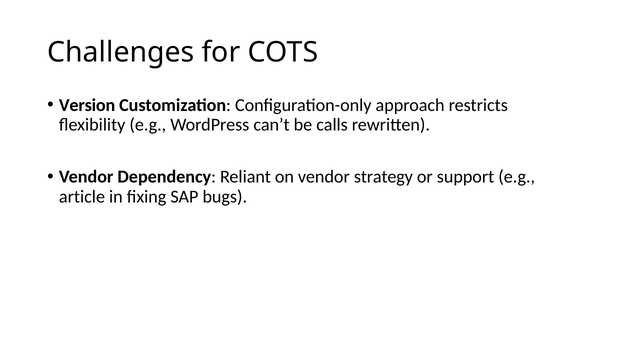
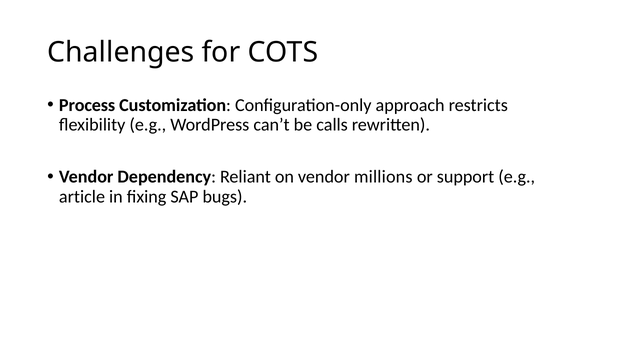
Version: Version -> Process
strategy: strategy -> millions
